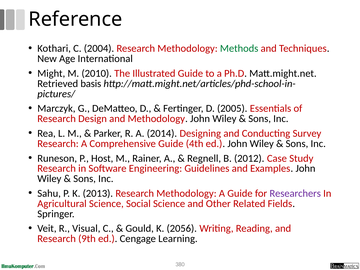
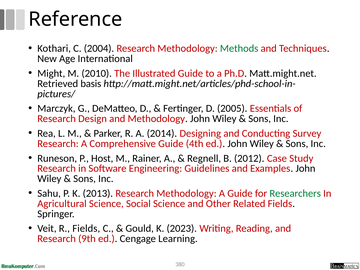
Researchers colour: purple -> green
R Visual: Visual -> Fields
2056: 2056 -> 2023
